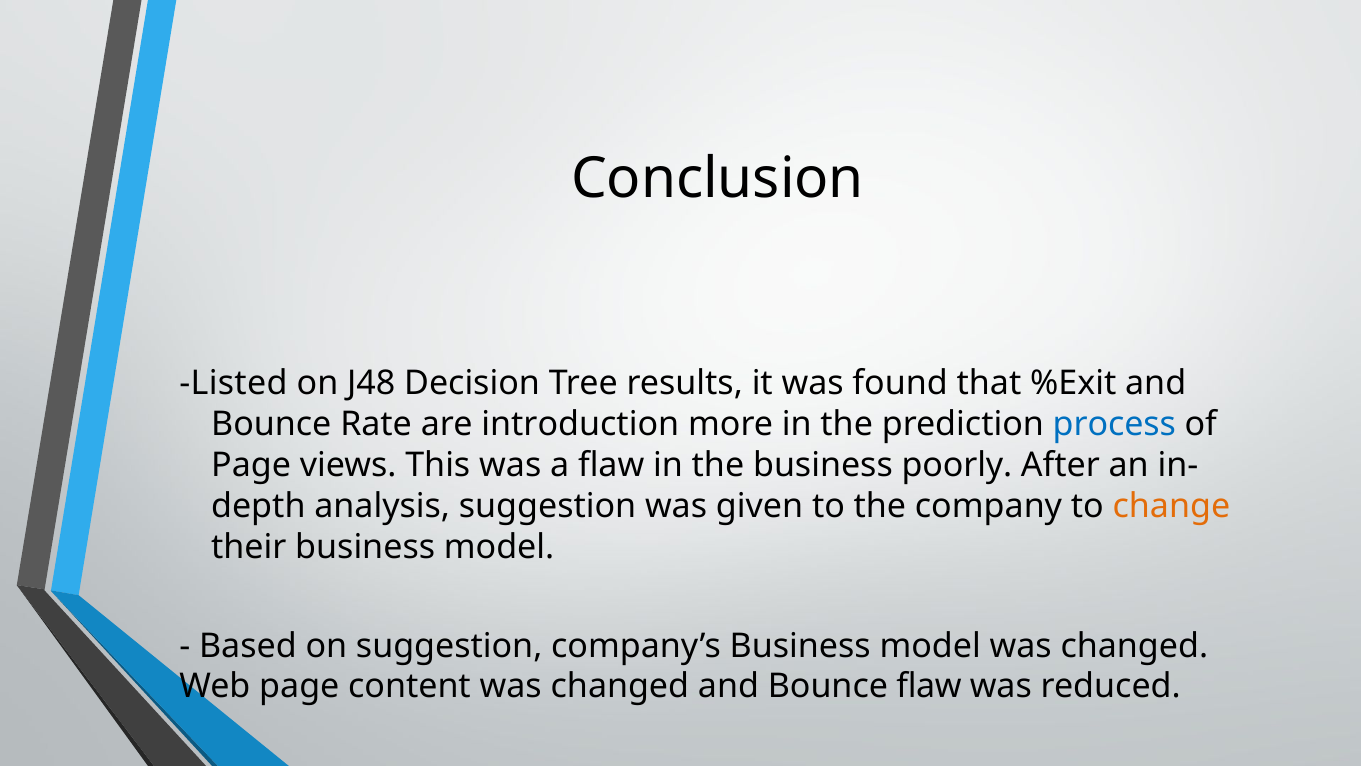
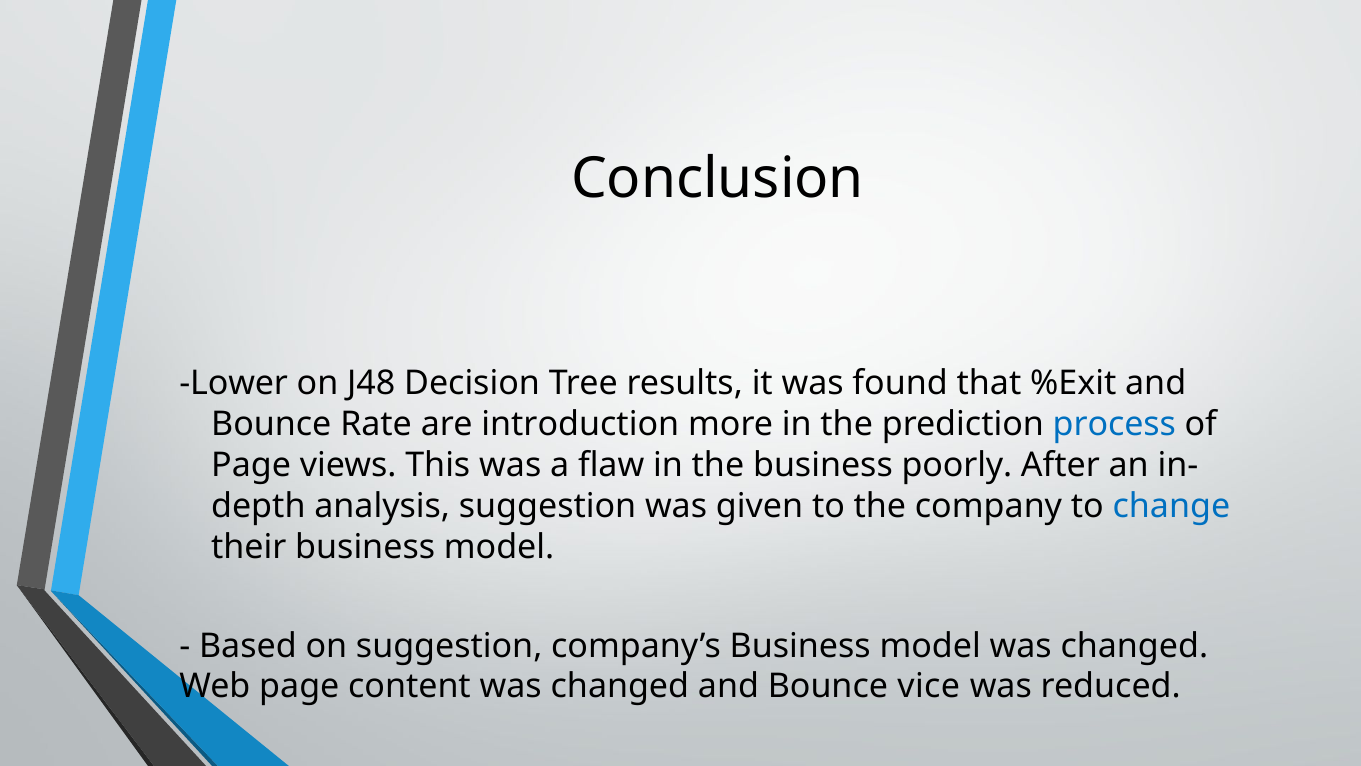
Listed: Listed -> Lower
change colour: orange -> blue
Bounce flaw: flaw -> vice
